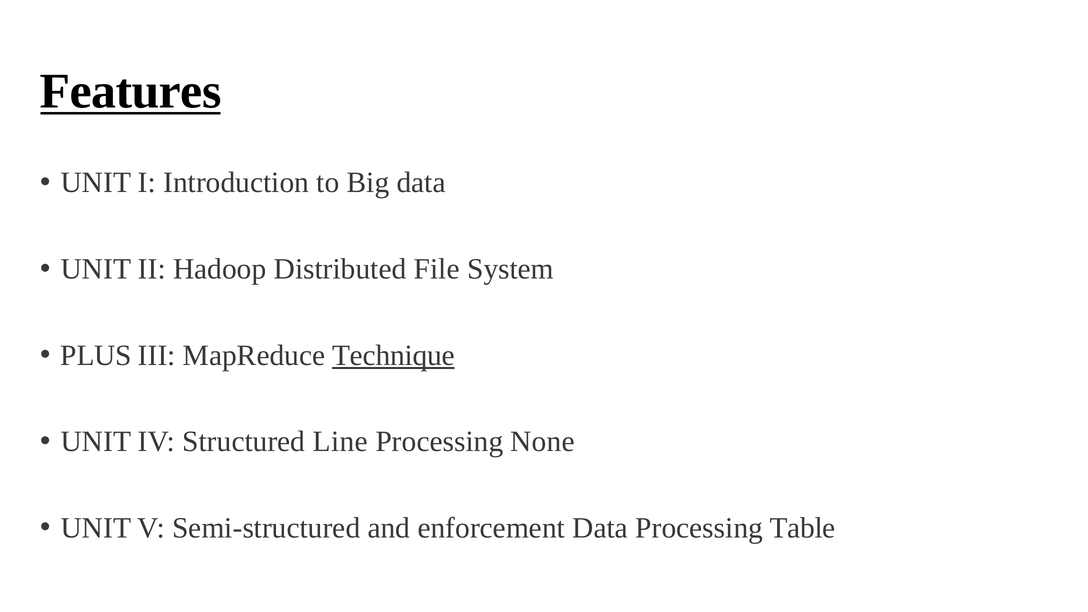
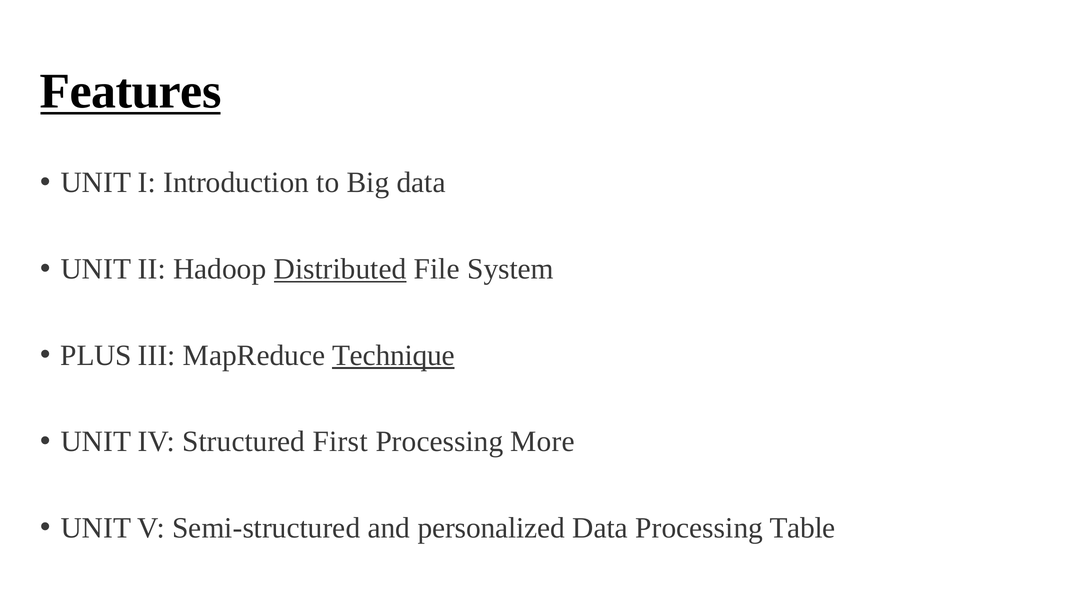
Distributed underline: none -> present
Line: Line -> First
None: None -> More
enforcement: enforcement -> personalized
